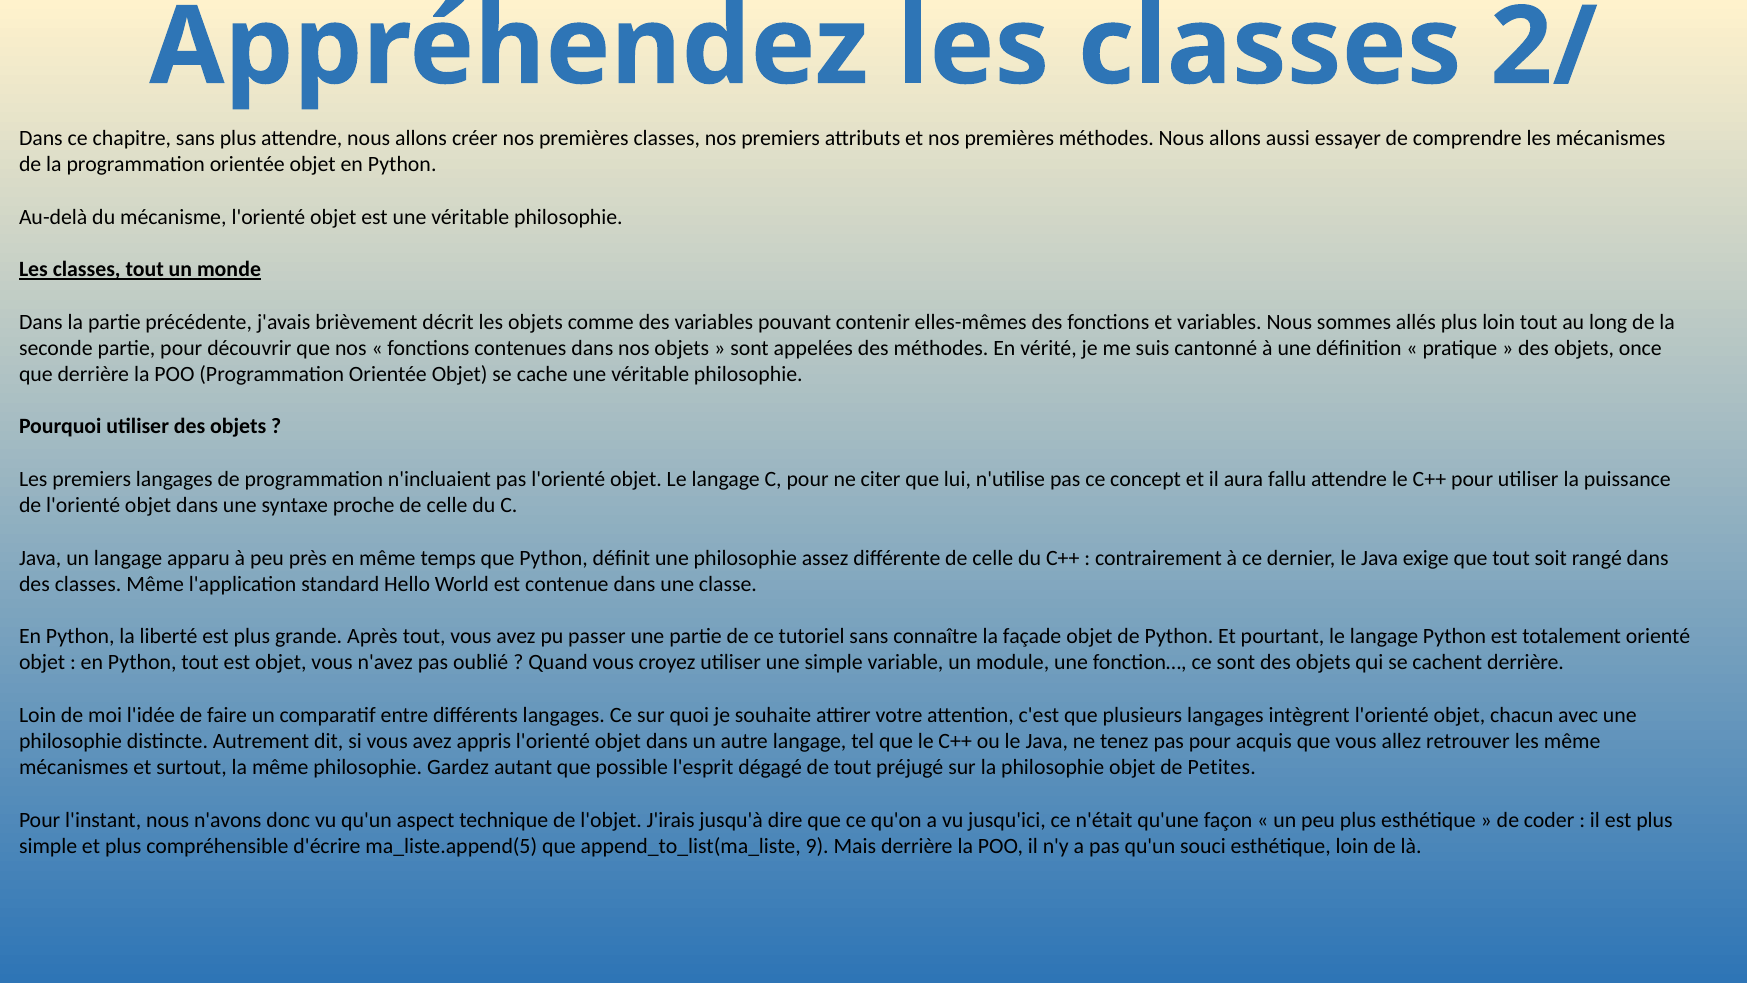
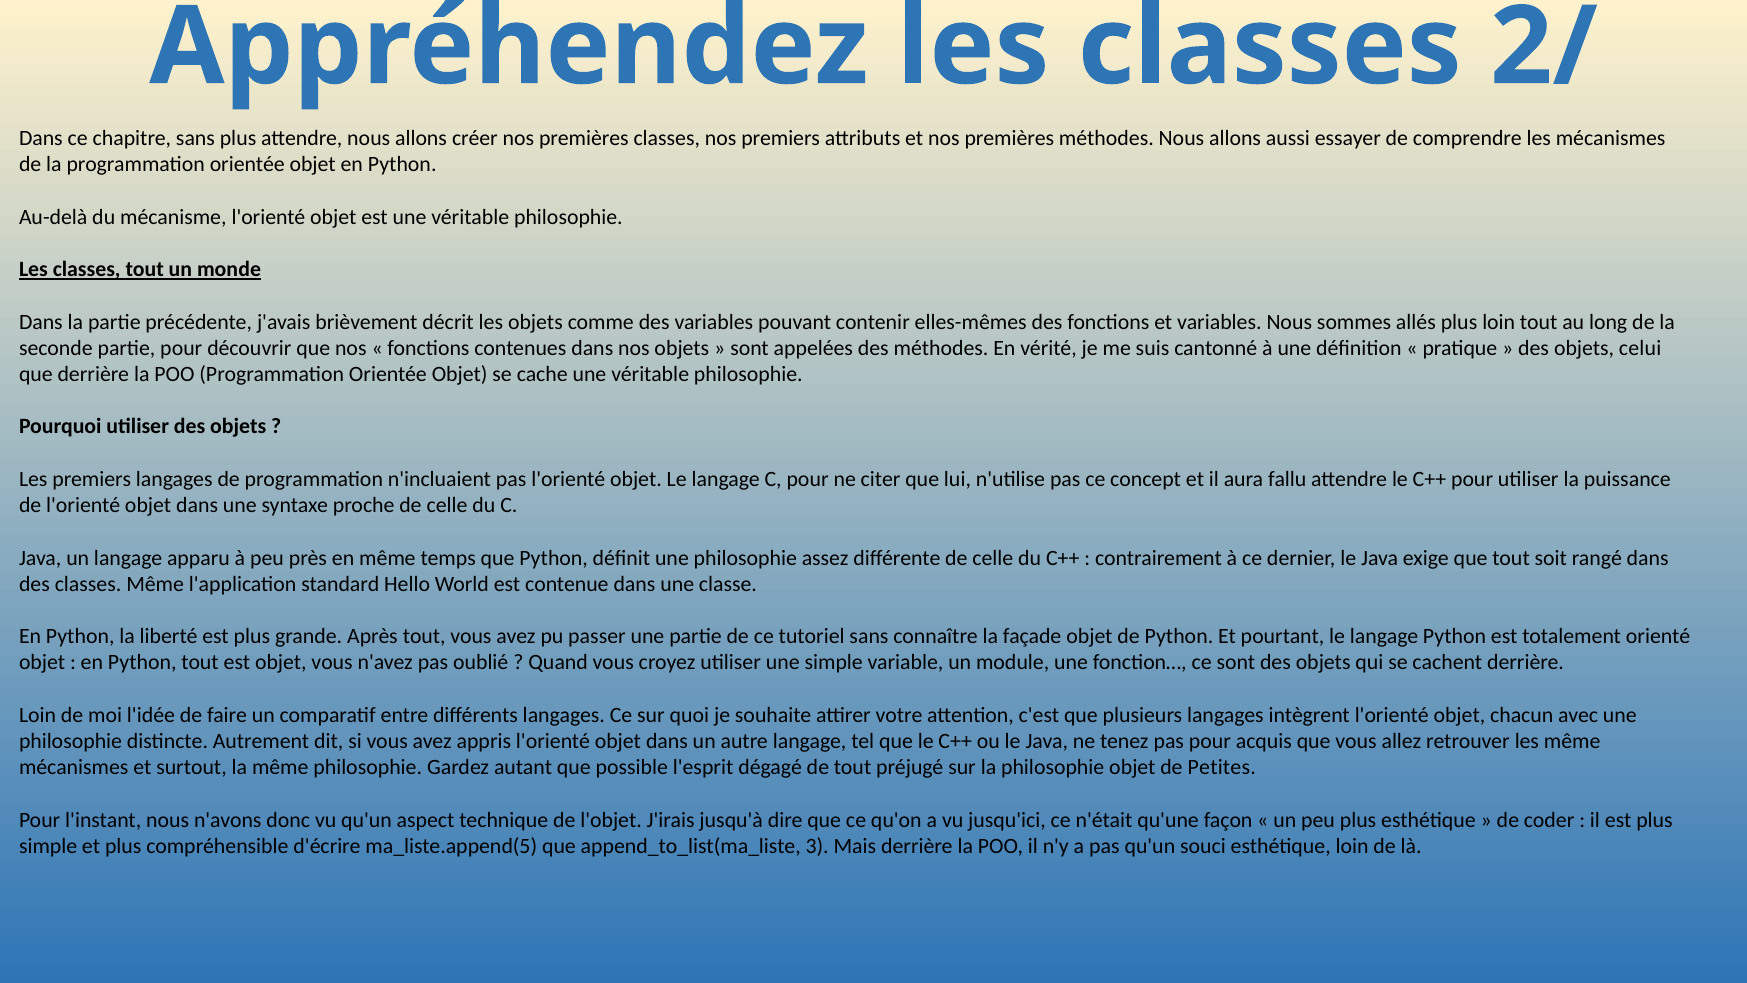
once: once -> celui
9: 9 -> 3
